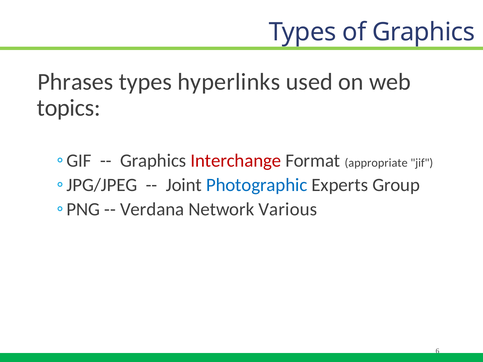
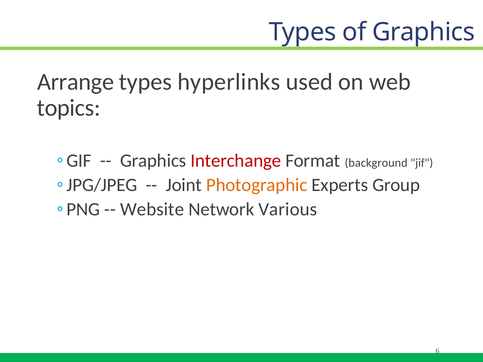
Phrases: Phrases -> Arrange
appropriate: appropriate -> background
Photographic colour: blue -> orange
Verdana: Verdana -> Website
